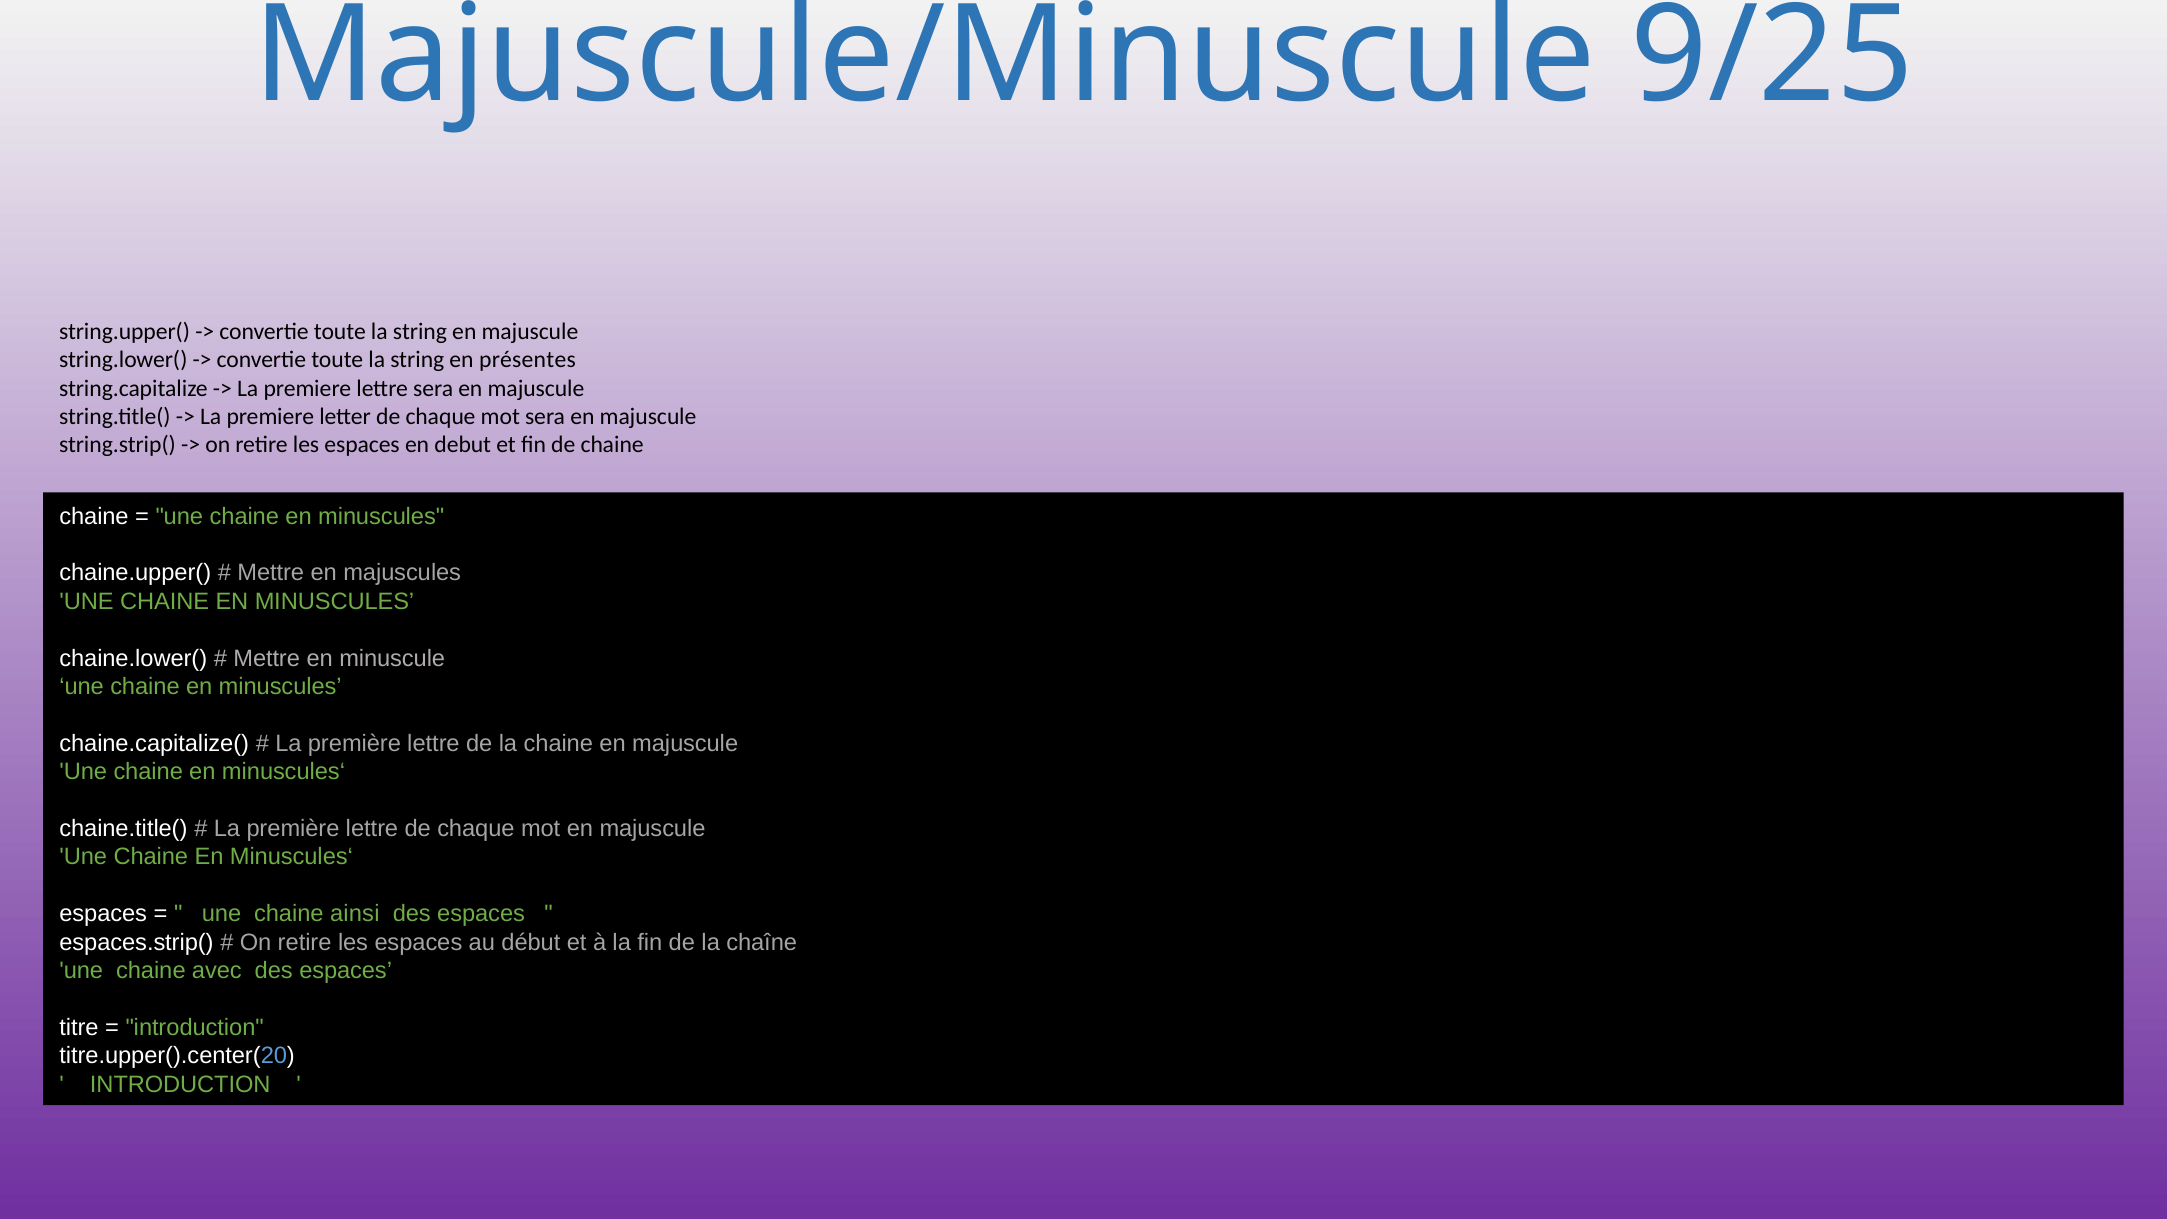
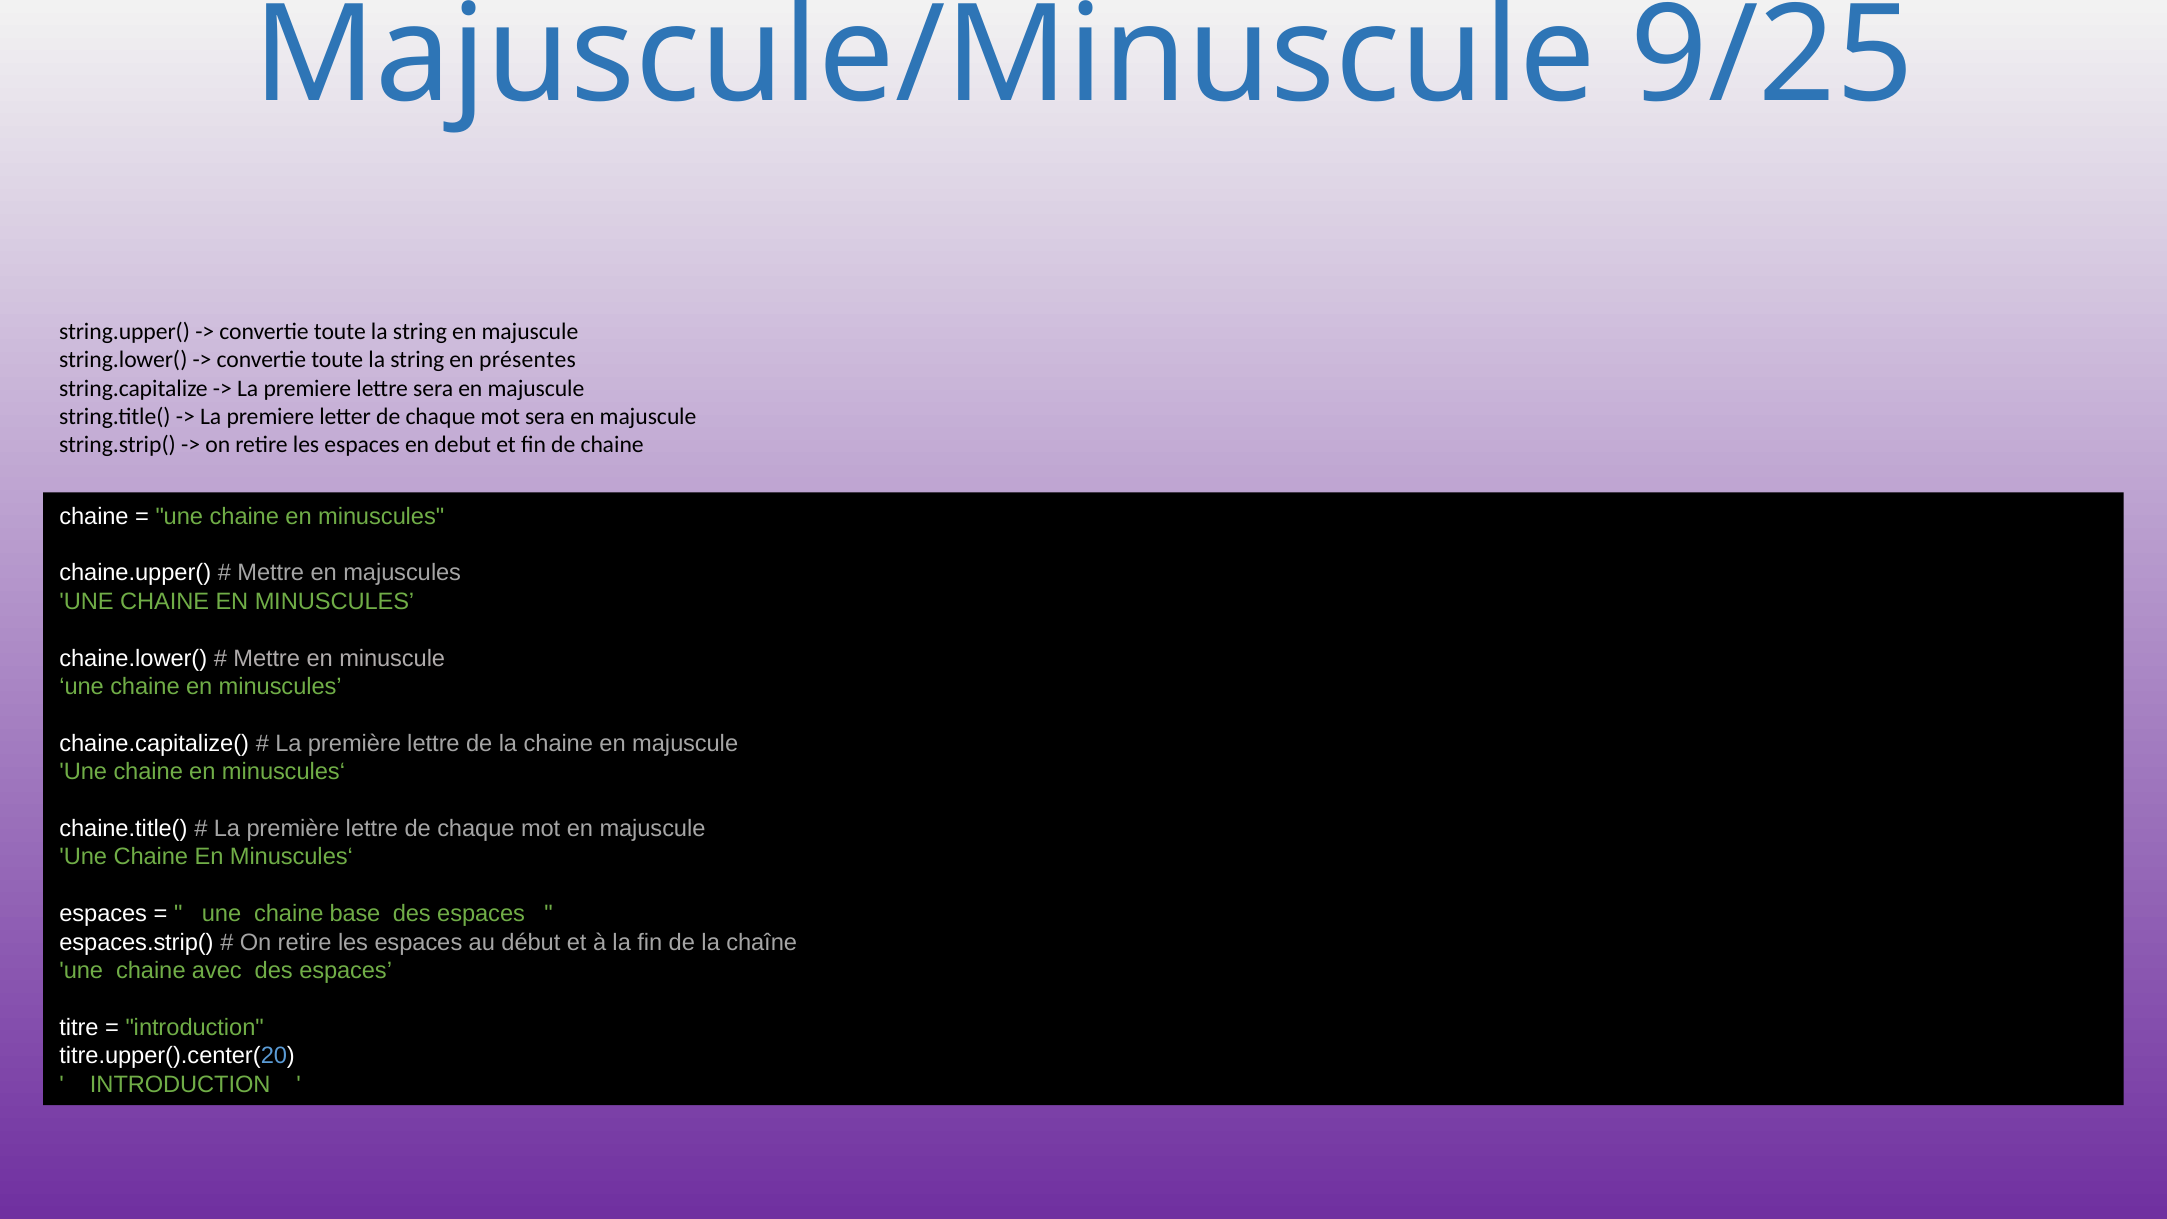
ainsi: ainsi -> base
